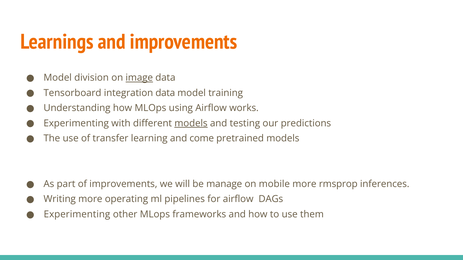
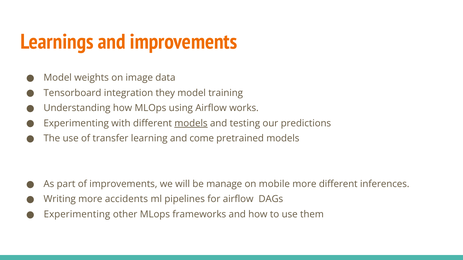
division: division -> weights
image underline: present -> none
integration data: data -> they
more rmsprop: rmsprop -> different
operating: operating -> accidents
